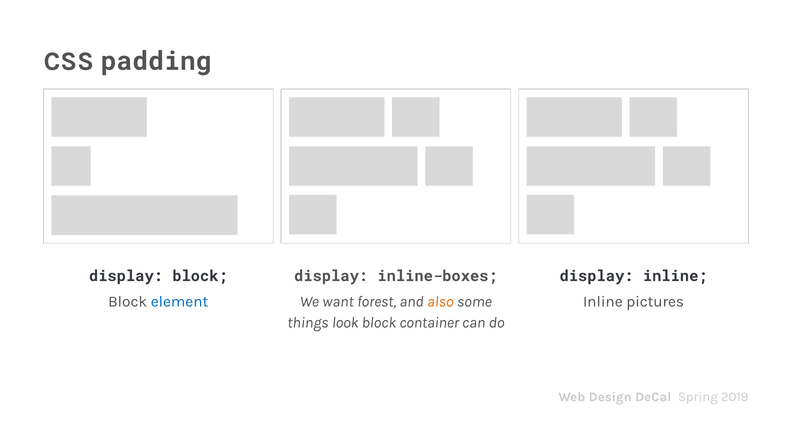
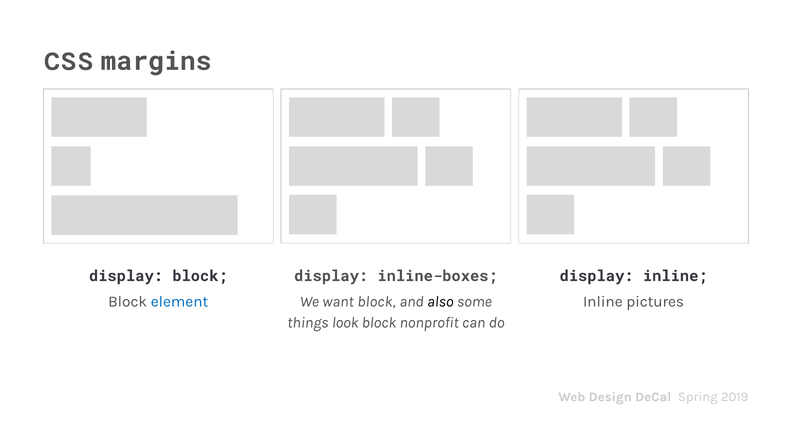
padding: padding -> margins
want forest: forest -> block
also colour: orange -> black
container: container -> nonprofit
